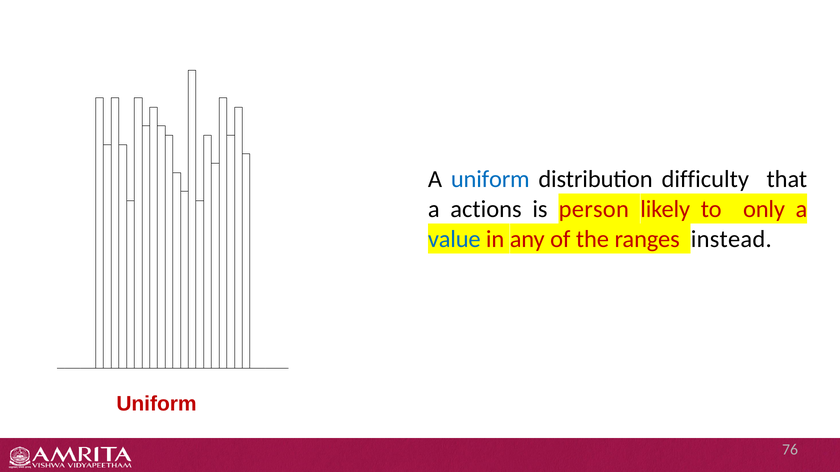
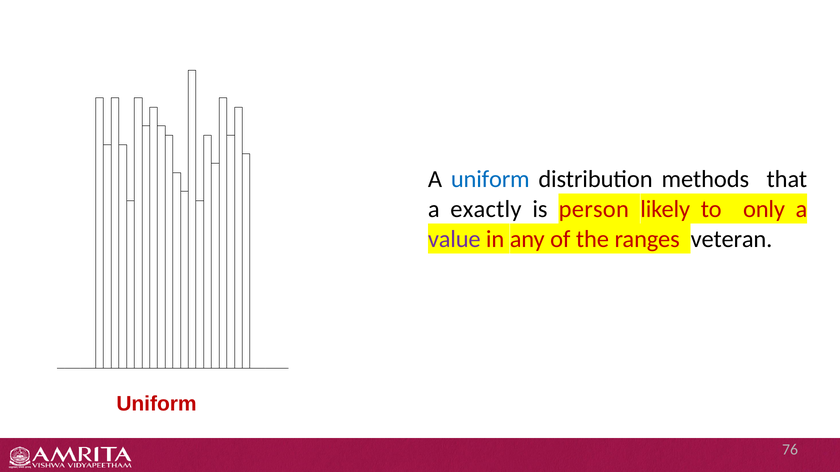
difficulty: difficulty -> methods
actions: actions -> exactly
value colour: blue -> purple
instead: instead -> veteran
